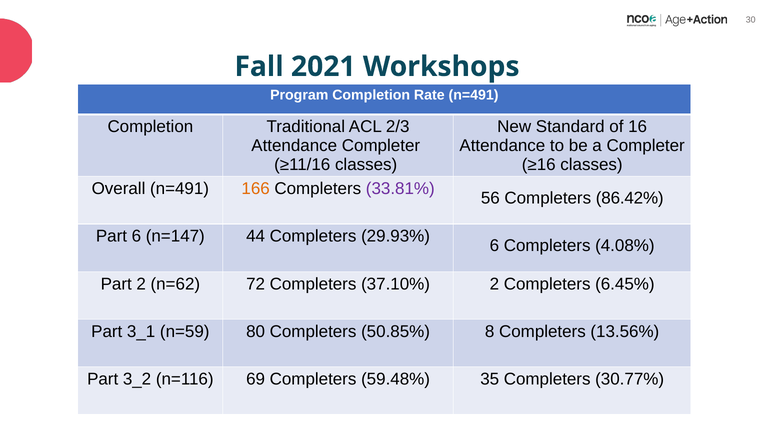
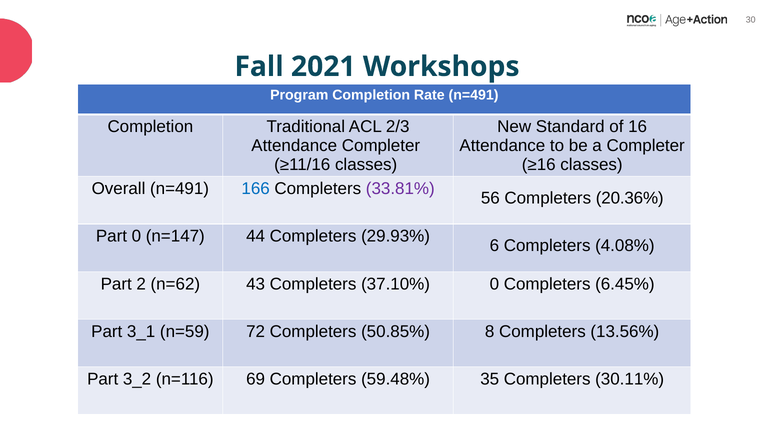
166 colour: orange -> blue
86.42%: 86.42% -> 20.36%
Part 6: 6 -> 0
72: 72 -> 43
37.10% 2: 2 -> 0
80: 80 -> 72
30.77%: 30.77% -> 30.11%
